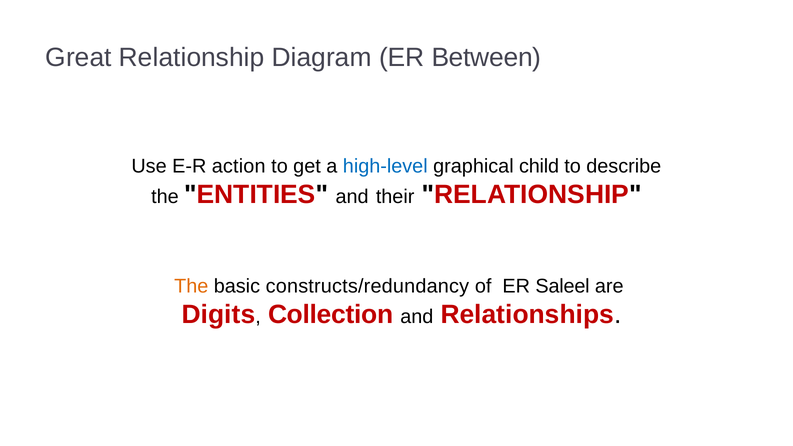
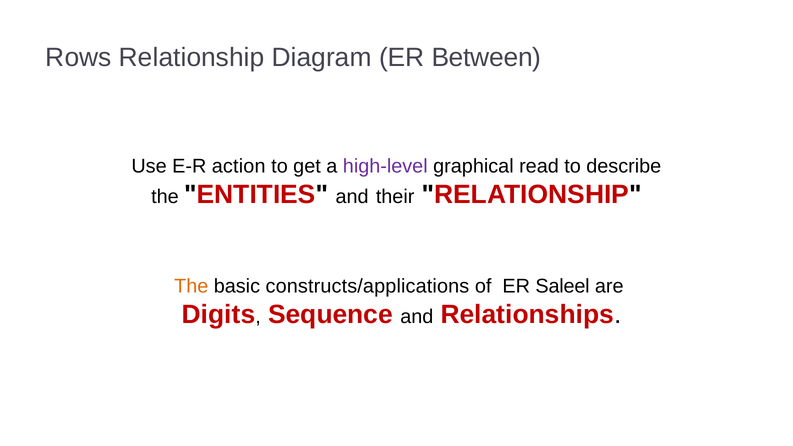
Great: Great -> Rows
high-level colour: blue -> purple
child: child -> read
constructs/redundancy: constructs/redundancy -> constructs/applications
Collection: Collection -> Sequence
